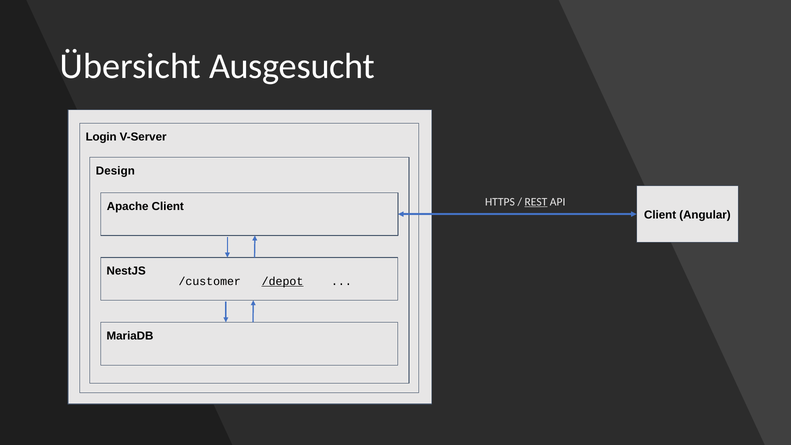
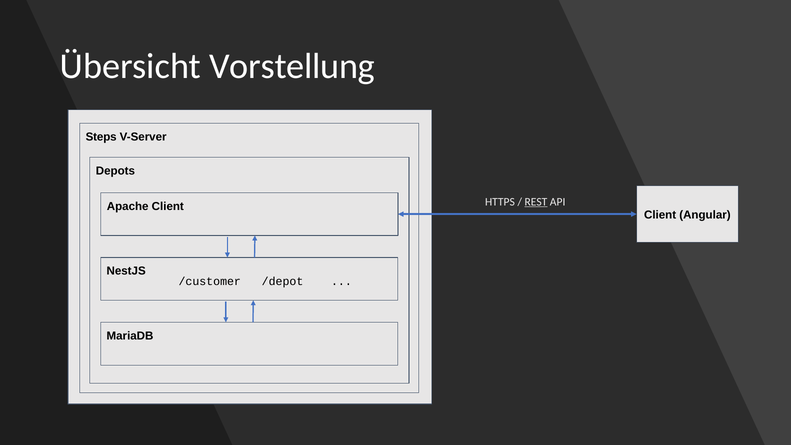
Ausgesucht: Ausgesucht -> Vorstellung
Login: Login -> Steps
Design: Design -> Depots
/depot underline: present -> none
